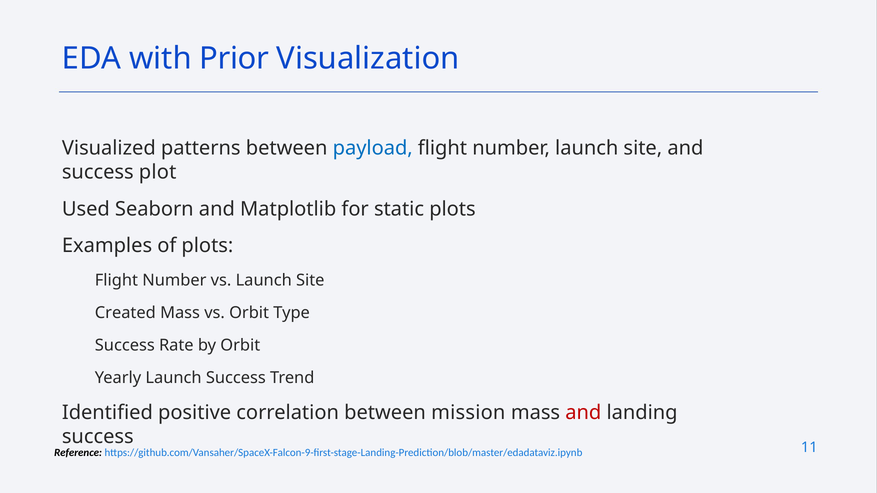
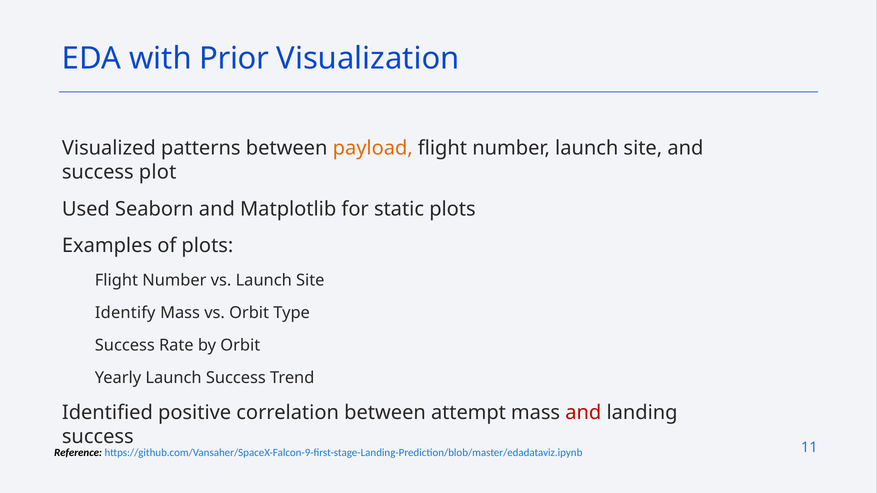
payload colour: blue -> orange
Created: Created -> Identify
mission: mission -> attempt
